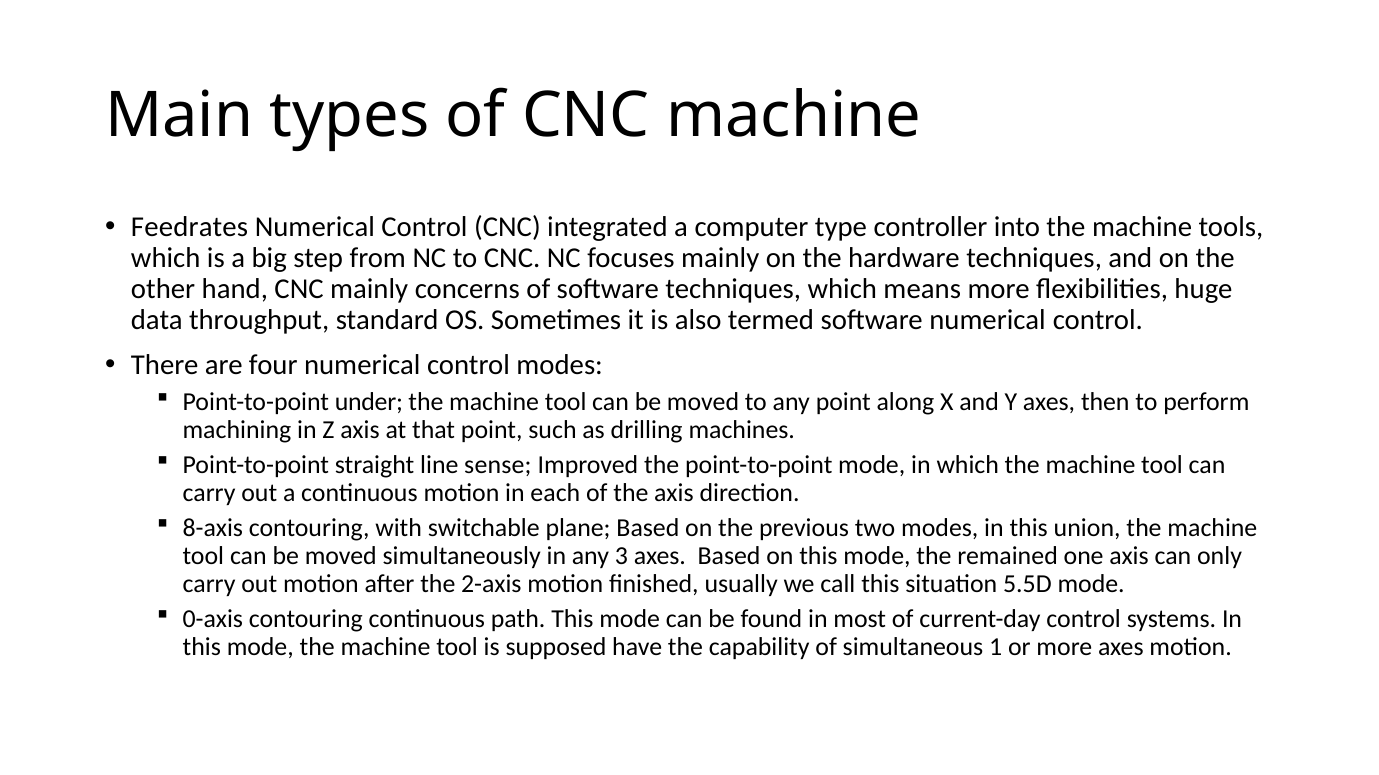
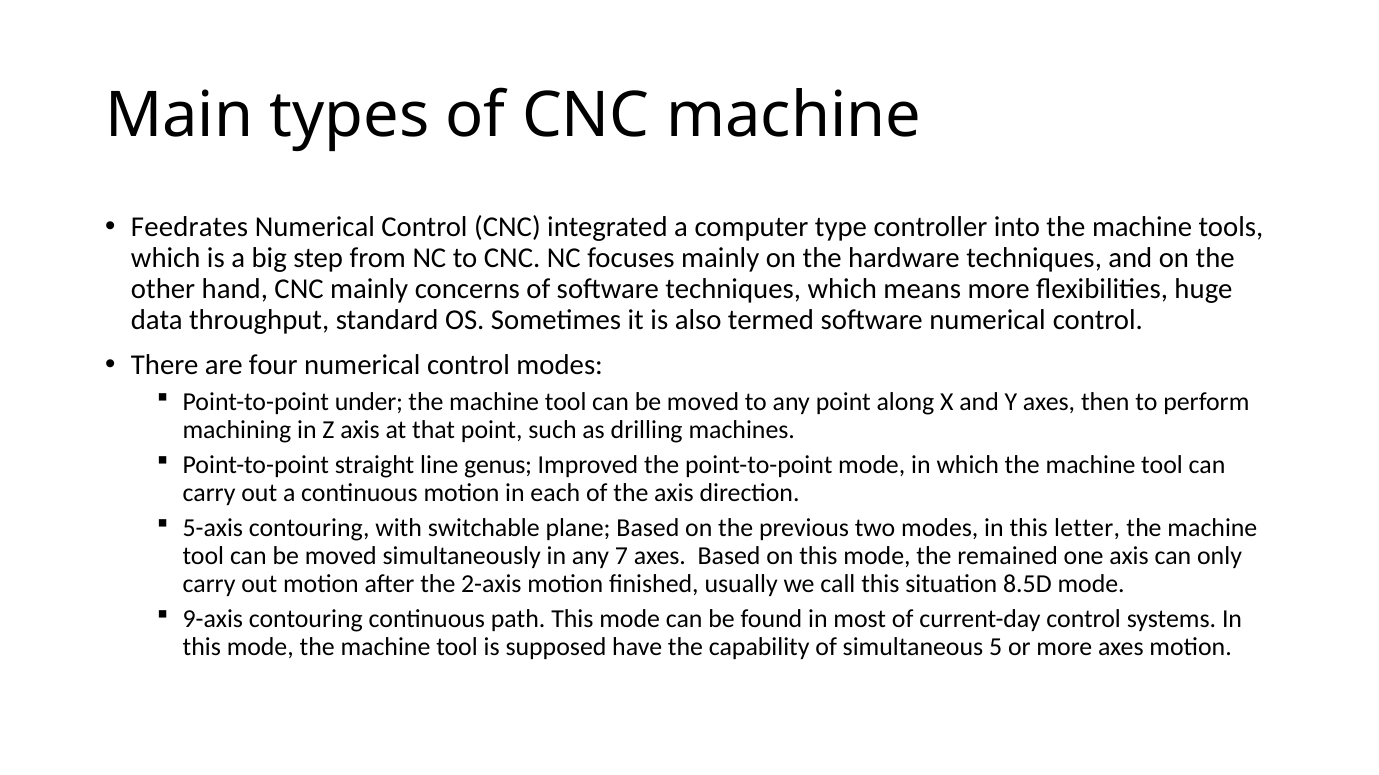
sense: sense -> genus
8-axis: 8-axis -> 5-axis
union: union -> letter
3: 3 -> 7
5.5D: 5.5D -> 8.5D
0-axis: 0-axis -> 9-axis
1: 1 -> 5
